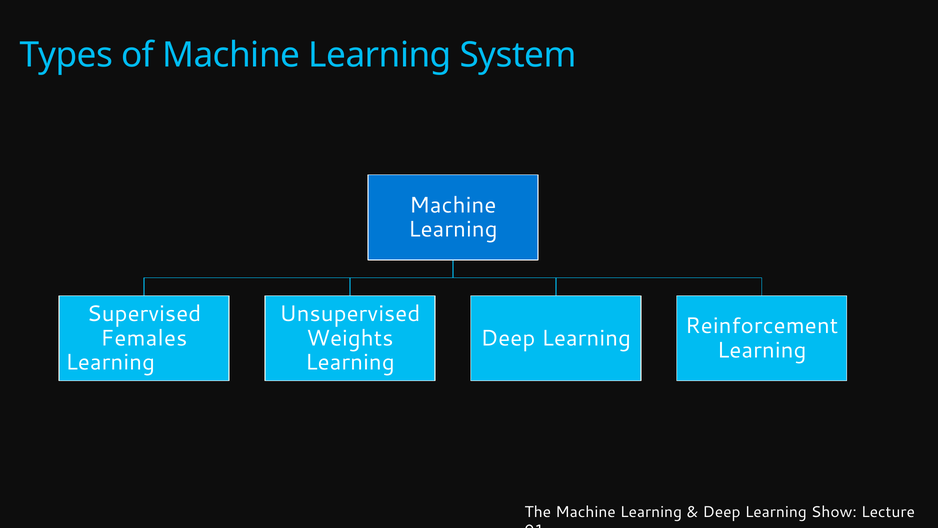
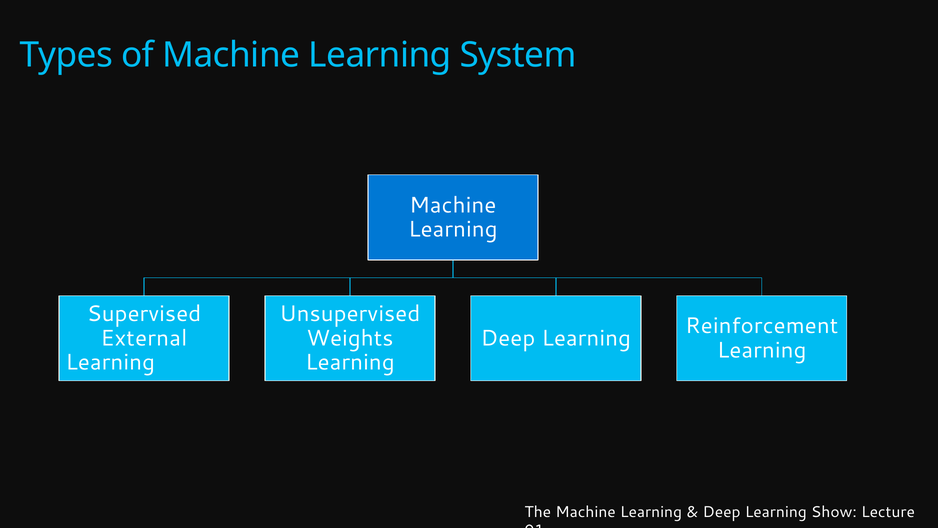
Females: Females -> External
